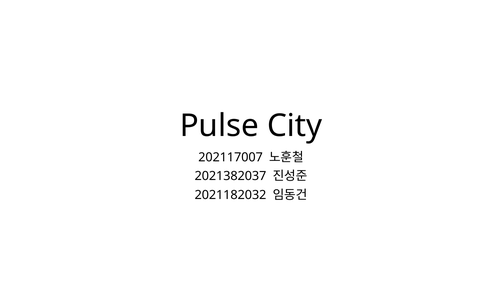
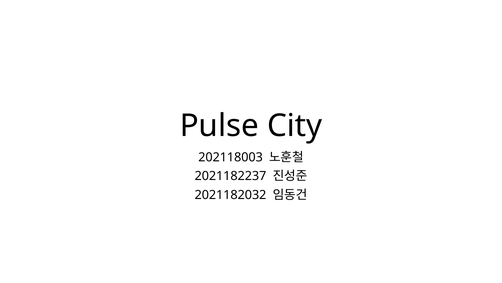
202117007: 202117007 -> 202118003
2021382037: 2021382037 -> 2021182237
